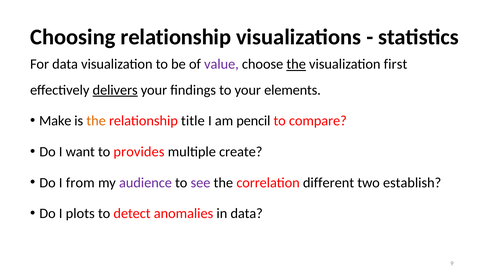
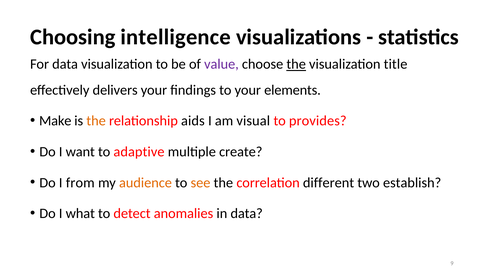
Choosing relationship: relationship -> intelligence
first: first -> title
delivers underline: present -> none
title: title -> aids
pencil: pencil -> visual
compare: compare -> provides
provides: provides -> adaptive
audience colour: purple -> orange
see colour: purple -> orange
plots: plots -> what
